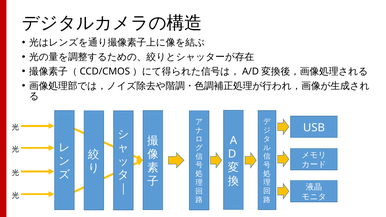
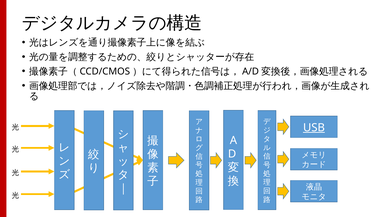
USB underline: none -> present
